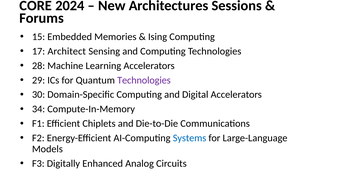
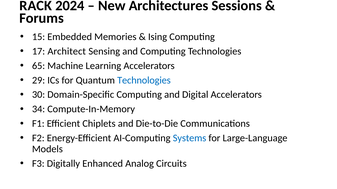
CORE: CORE -> RACK
28: 28 -> 65
Technologies at (144, 80) colour: purple -> blue
